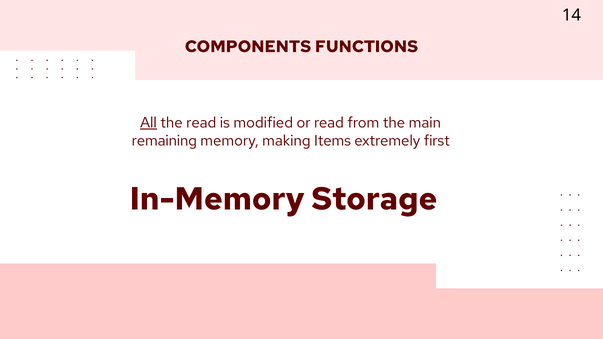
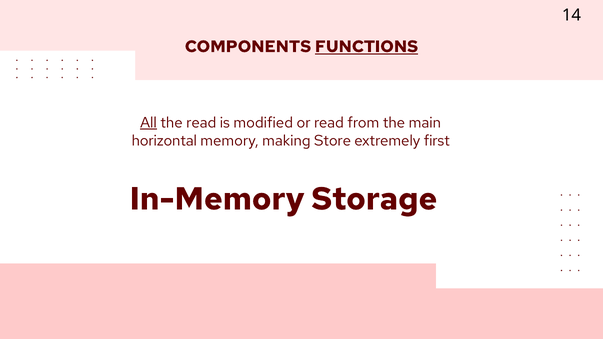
FUNCTIONS underline: none -> present
remaining: remaining -> horizontal
Items: Items -> Store
